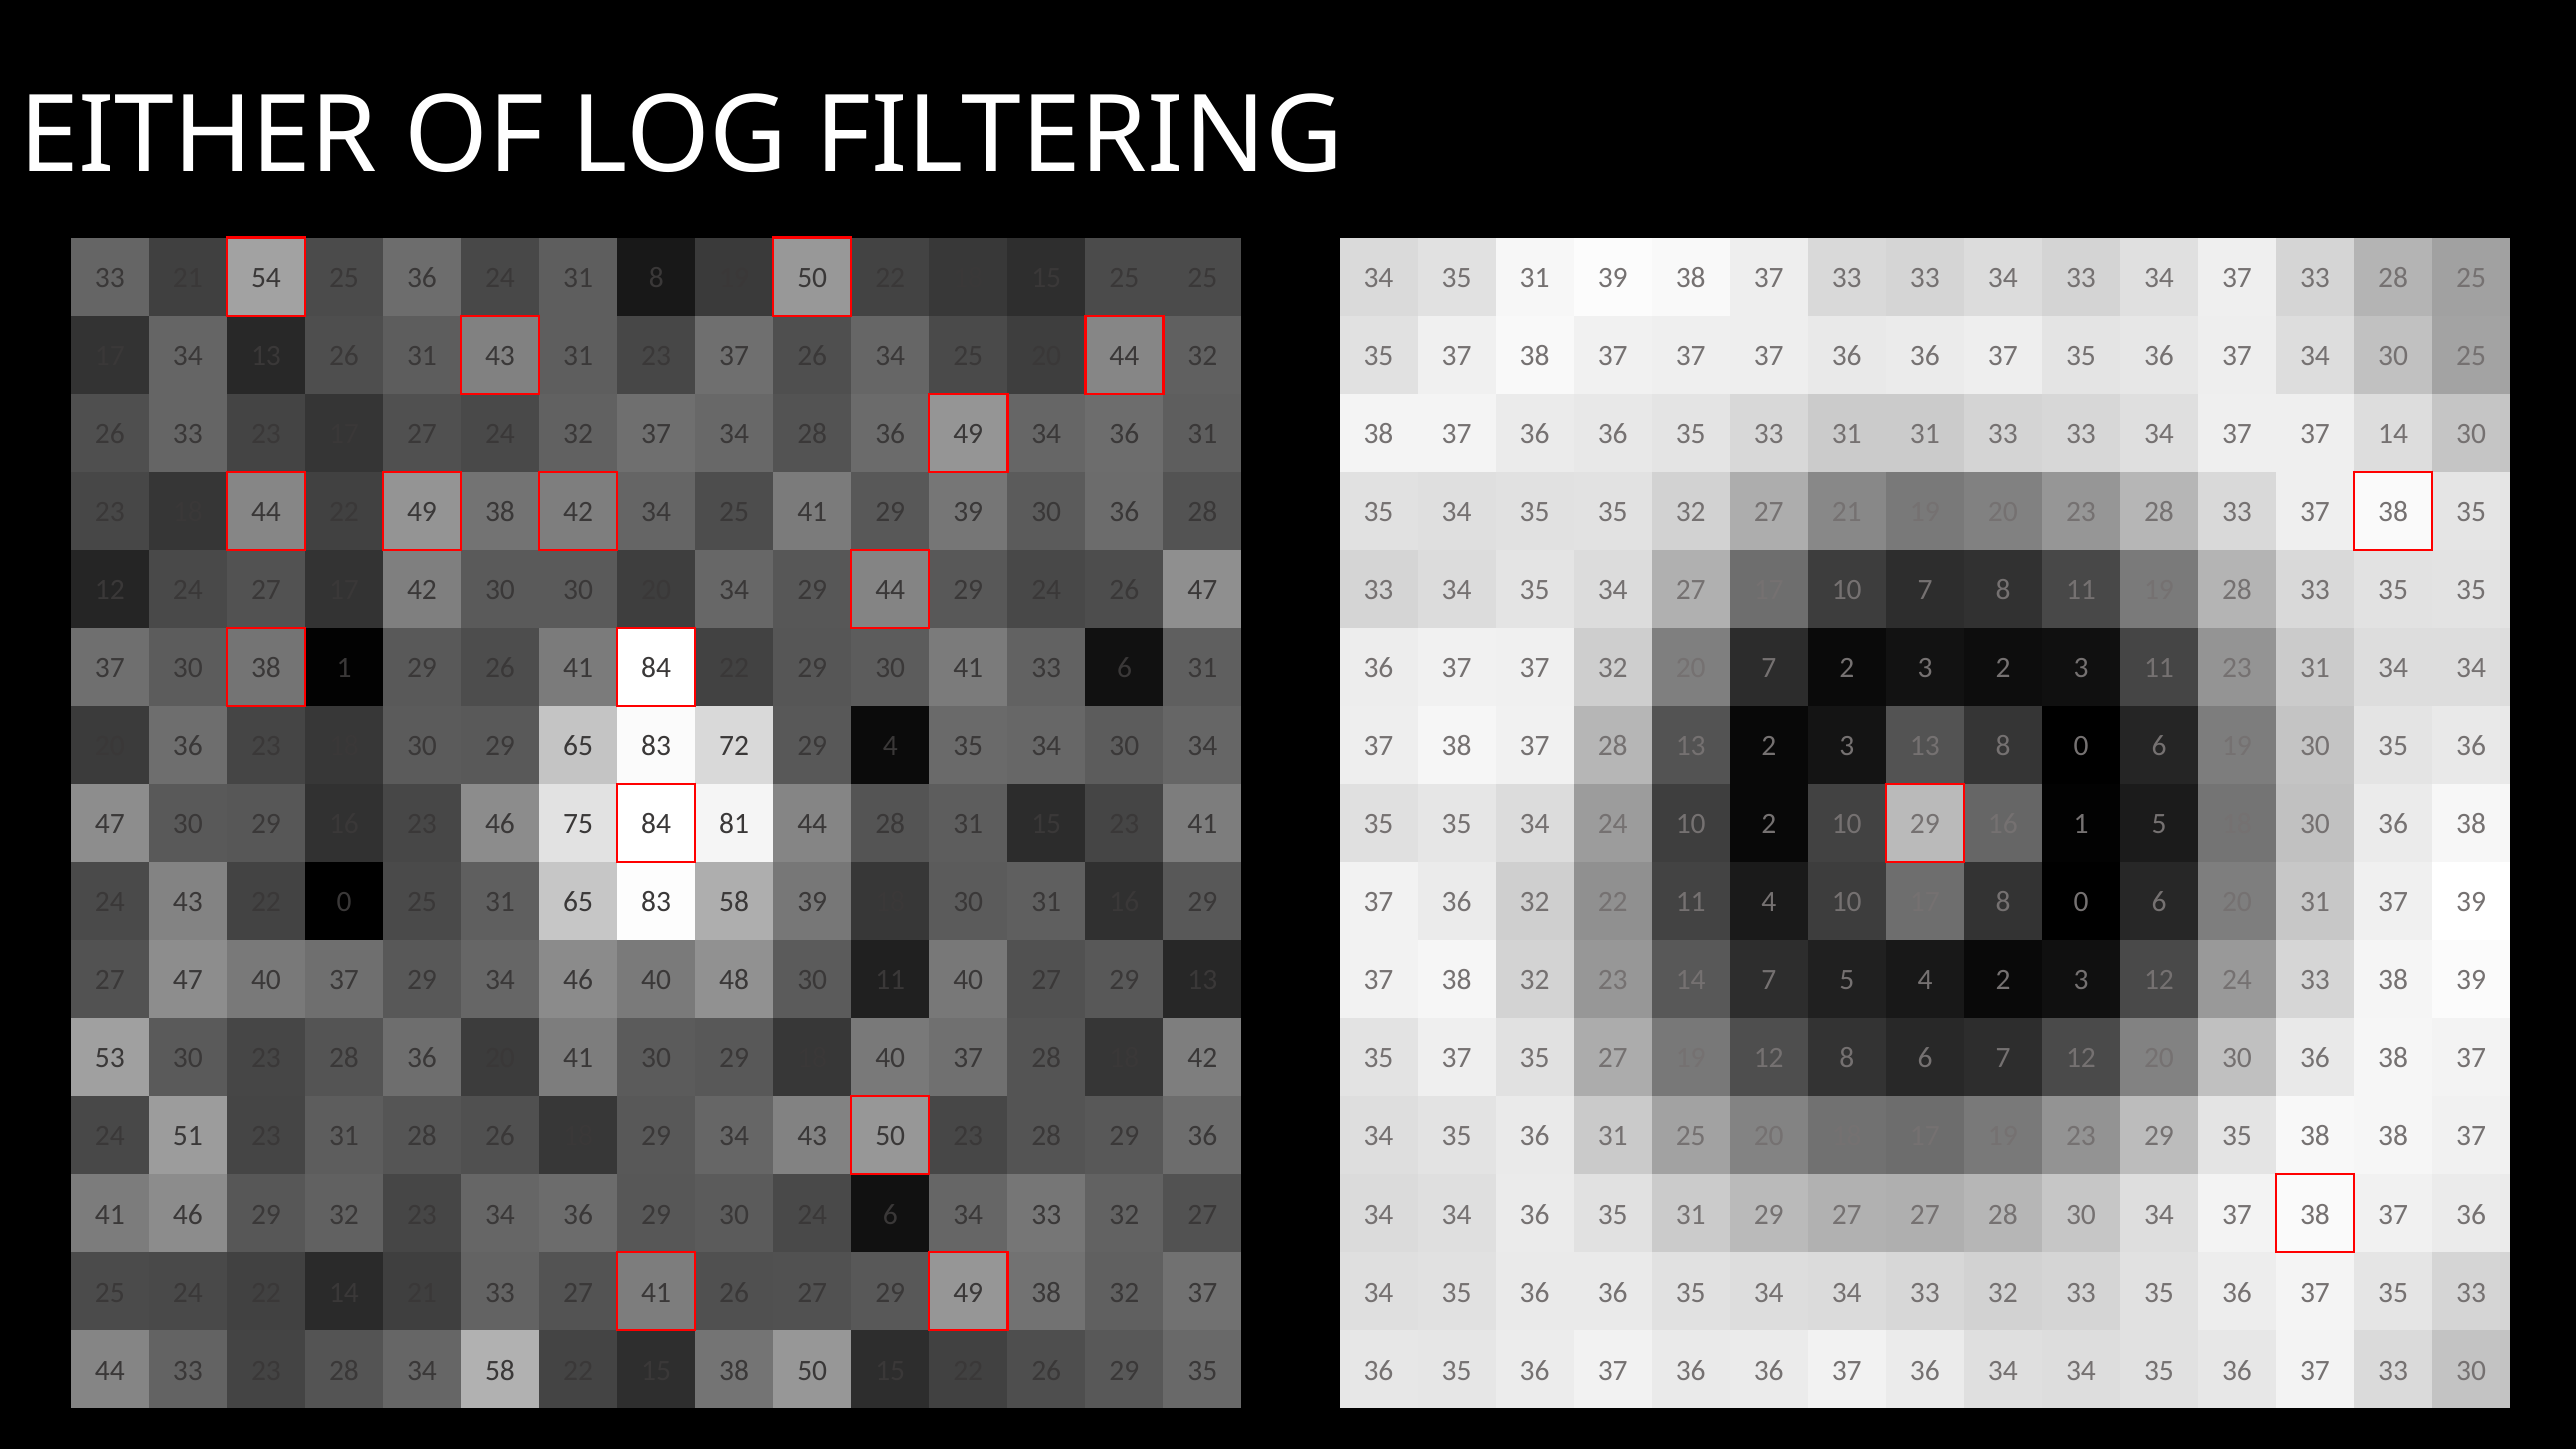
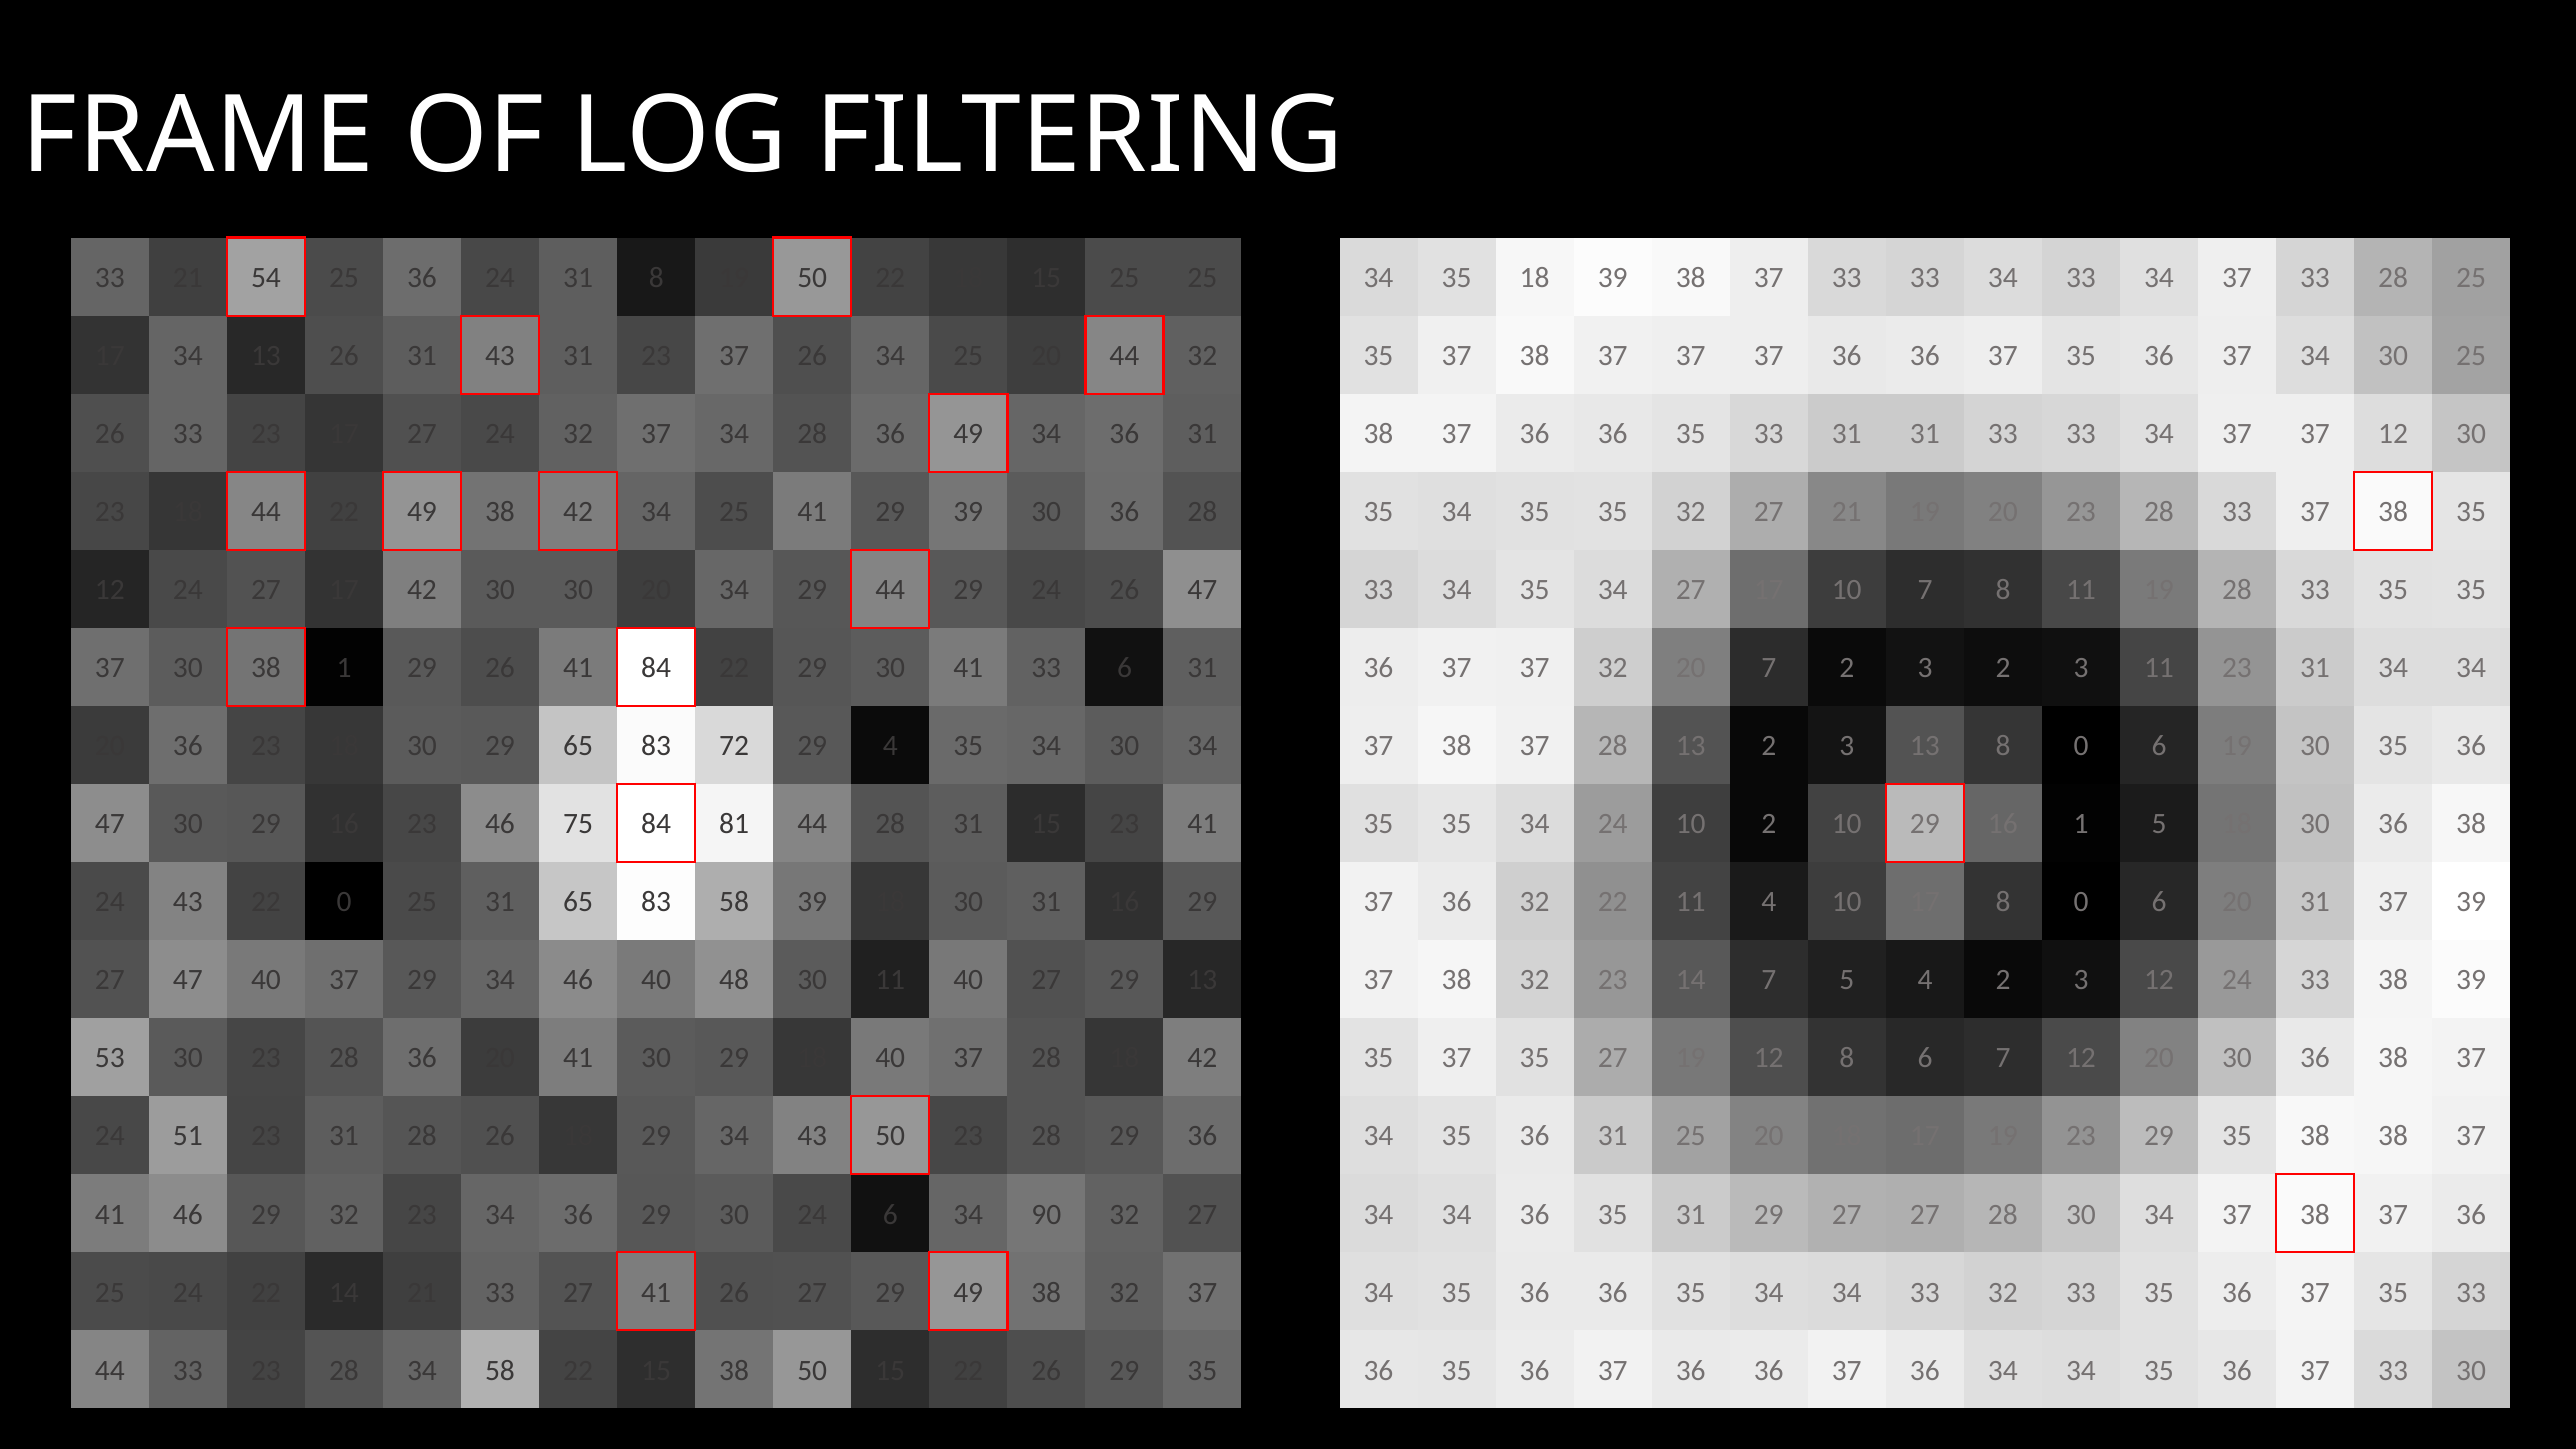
EITHER: EITHER -> FRAME
34 35 31: 31 -> 18
37 14: 14 -> 12
6 34 33: 33 -> 90
